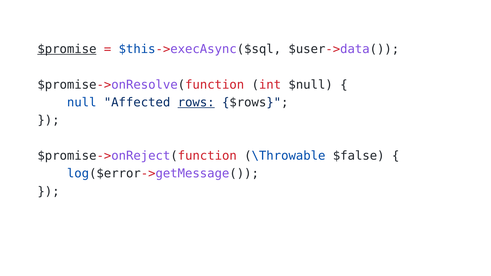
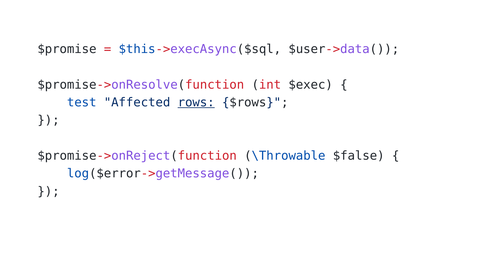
$promise underline: present -> none
$null: $null -> $exec
null: null -> test
